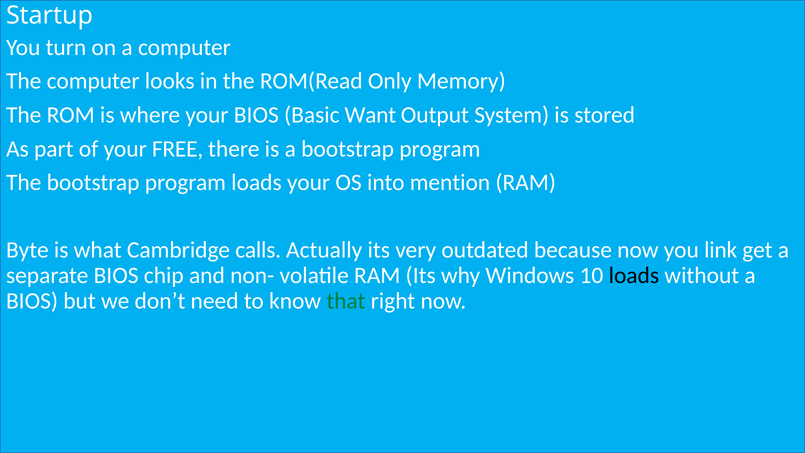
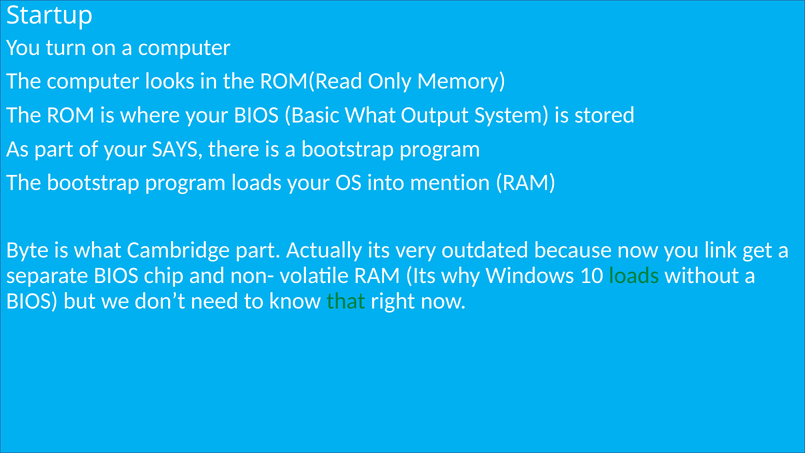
Basic Want: Want -> What
FREE: FREE -> SAYS
Cambridge calls: calls -> part
loads at (634, 275) colour: black -> green
